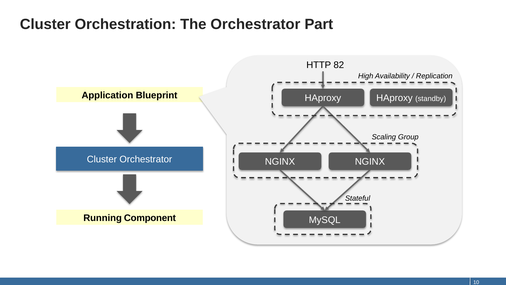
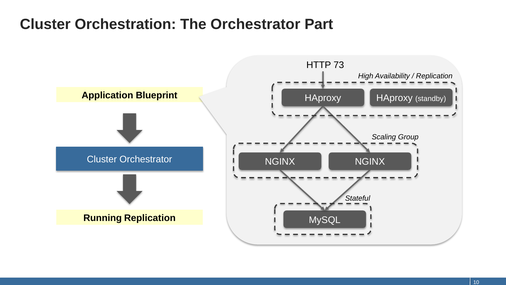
82: 82 -> 73
Running Component: Component -> Replication
